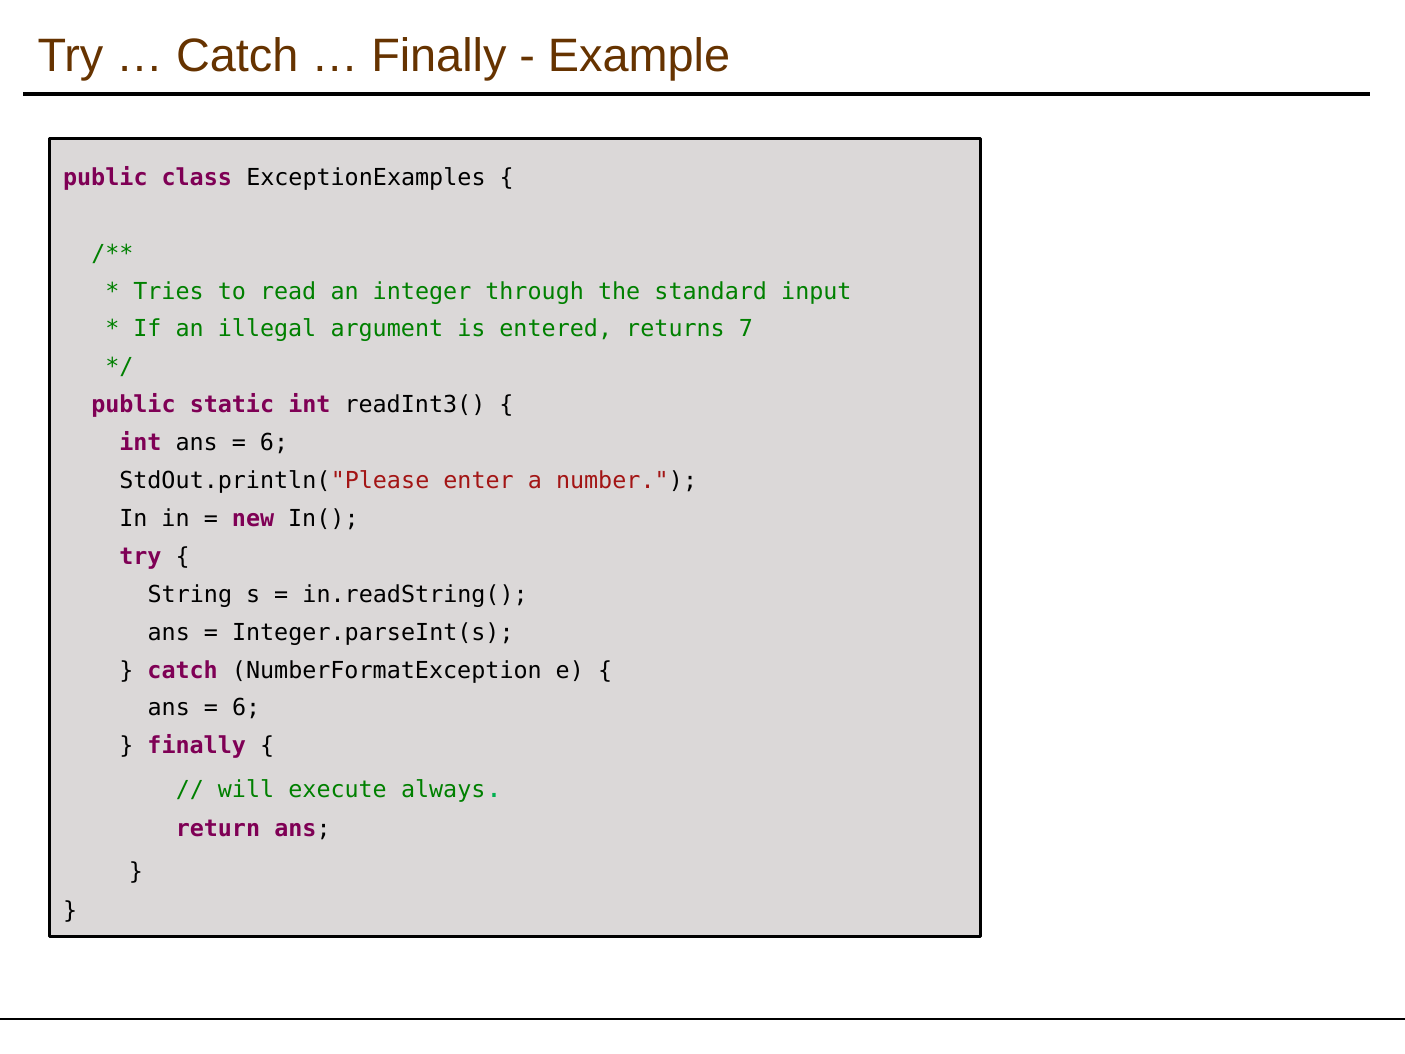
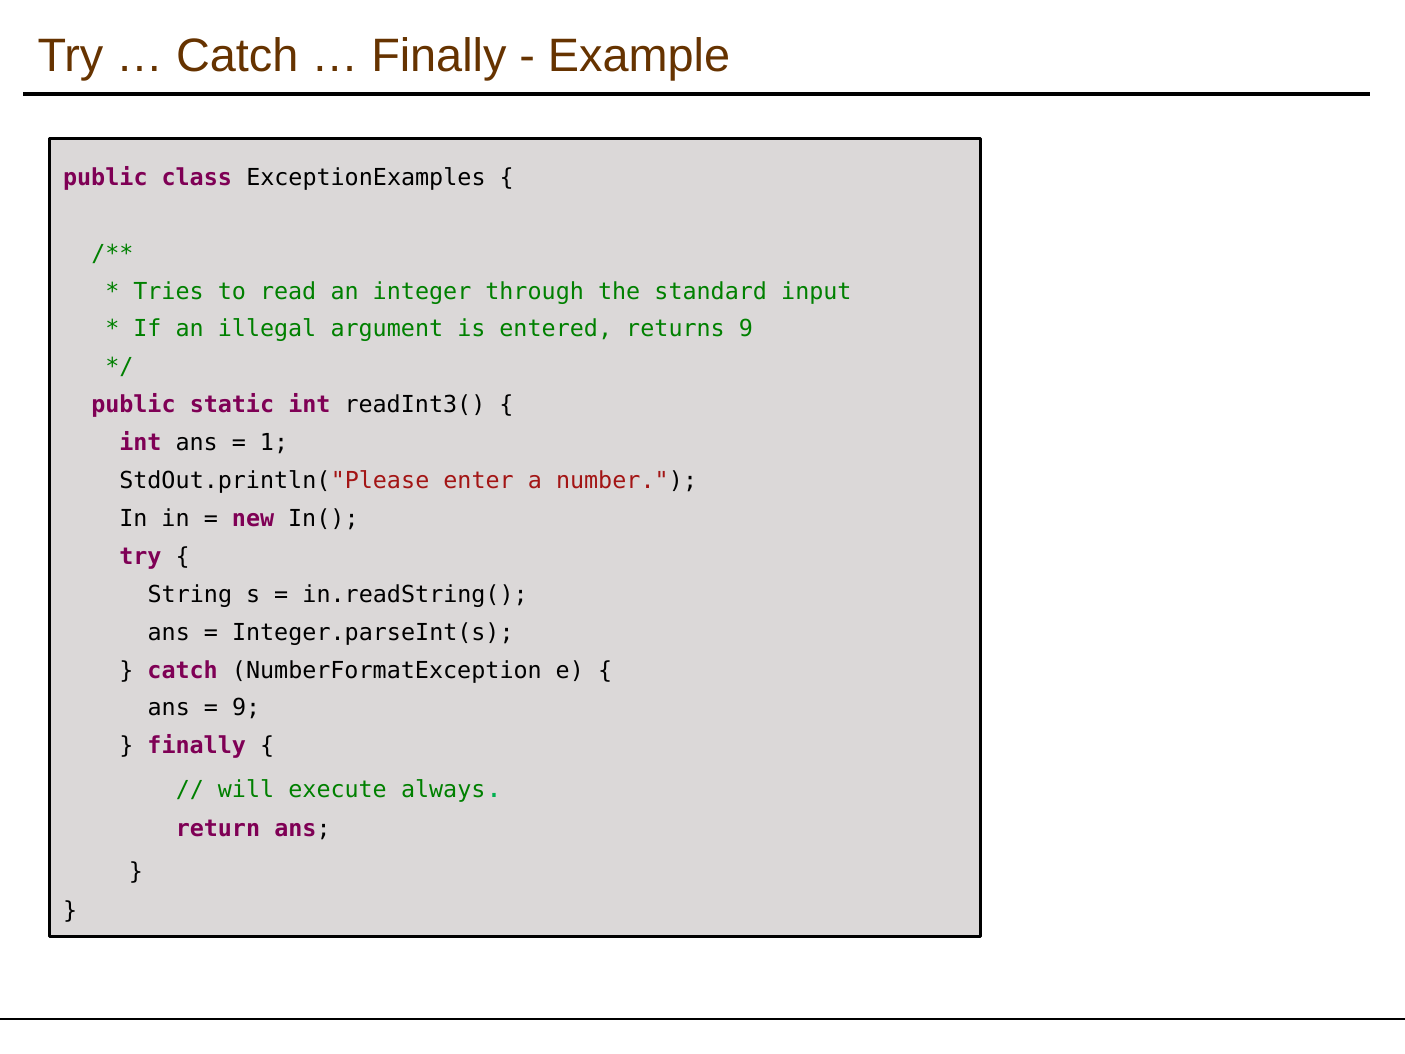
returns 7: 7 -> 9
6 at (274, 443): 6 -> 1
6 at (246, 708): 6 -> 9
